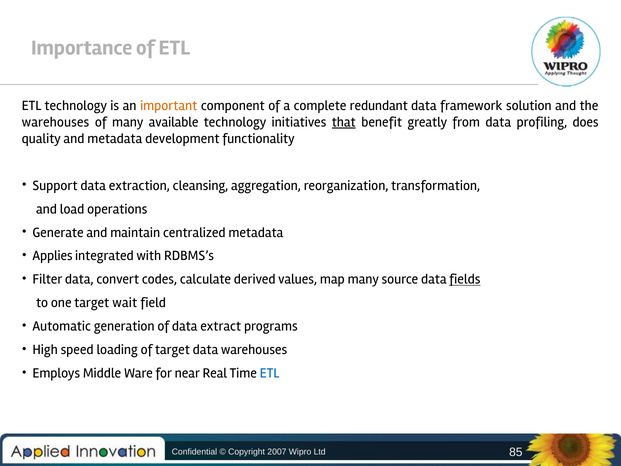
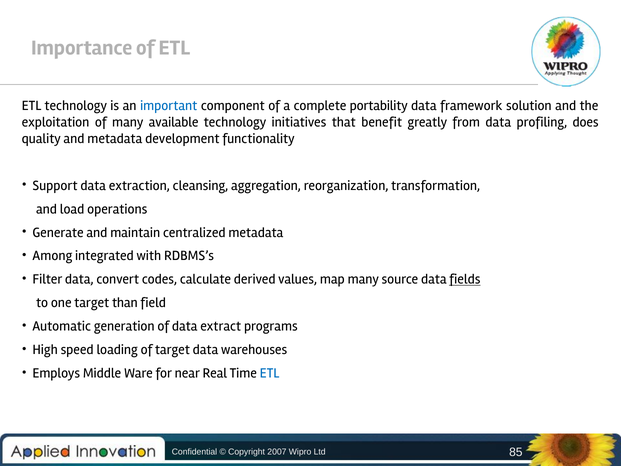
important colour: orange -> blue
redundant: redundant -> portability
warehouses at (55, 122): warehouses -> exploitation
that underline: present -> none
Applies: Applies -> Among
wait: wait -> than
